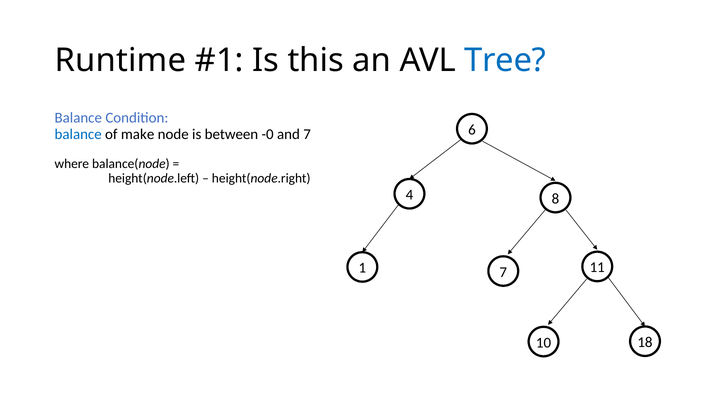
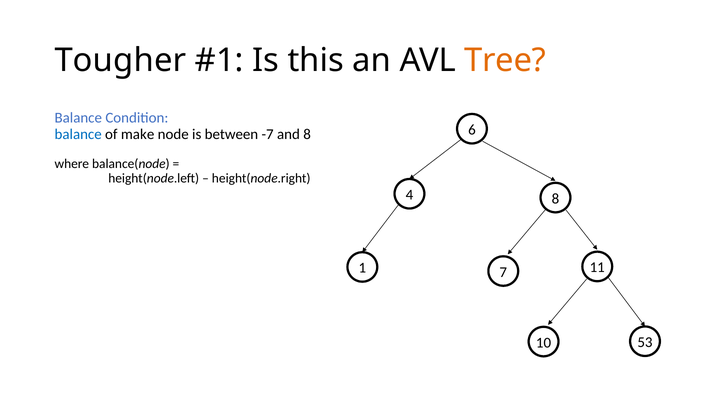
Runtime: Runtime -> Tougher
Tree colour: blue -> orange
-0: -0 -> -7
and 7: 7 -> 8
18: 18 -> 53
